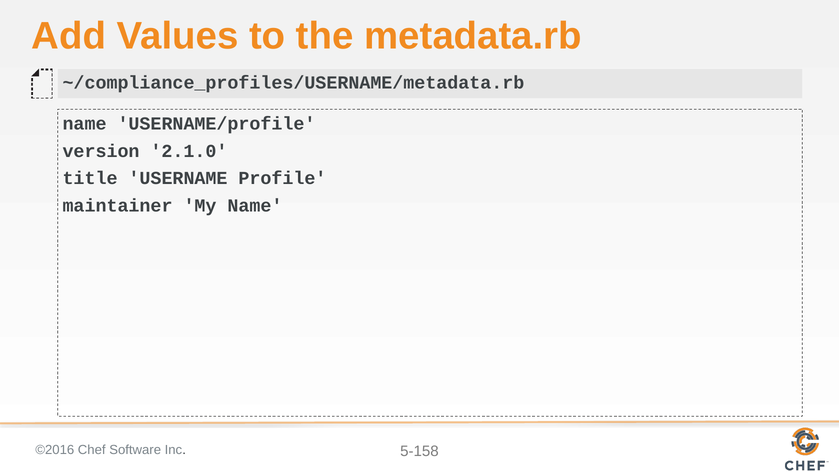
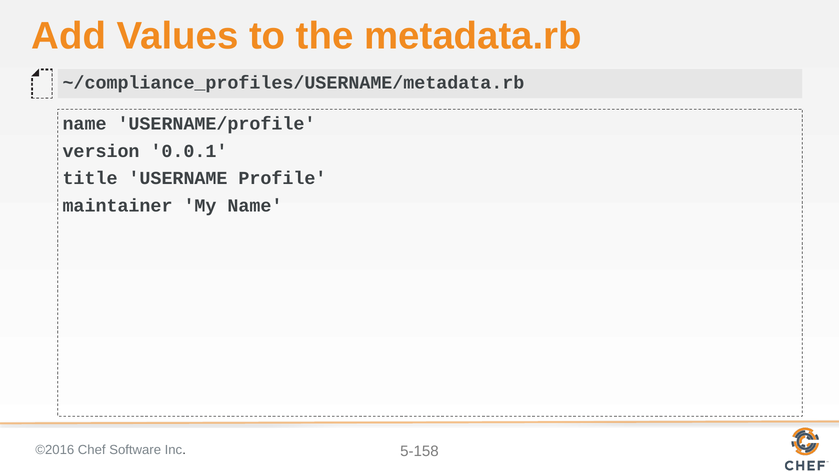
2.1.0: 2.1.0 -> 0.0.1
